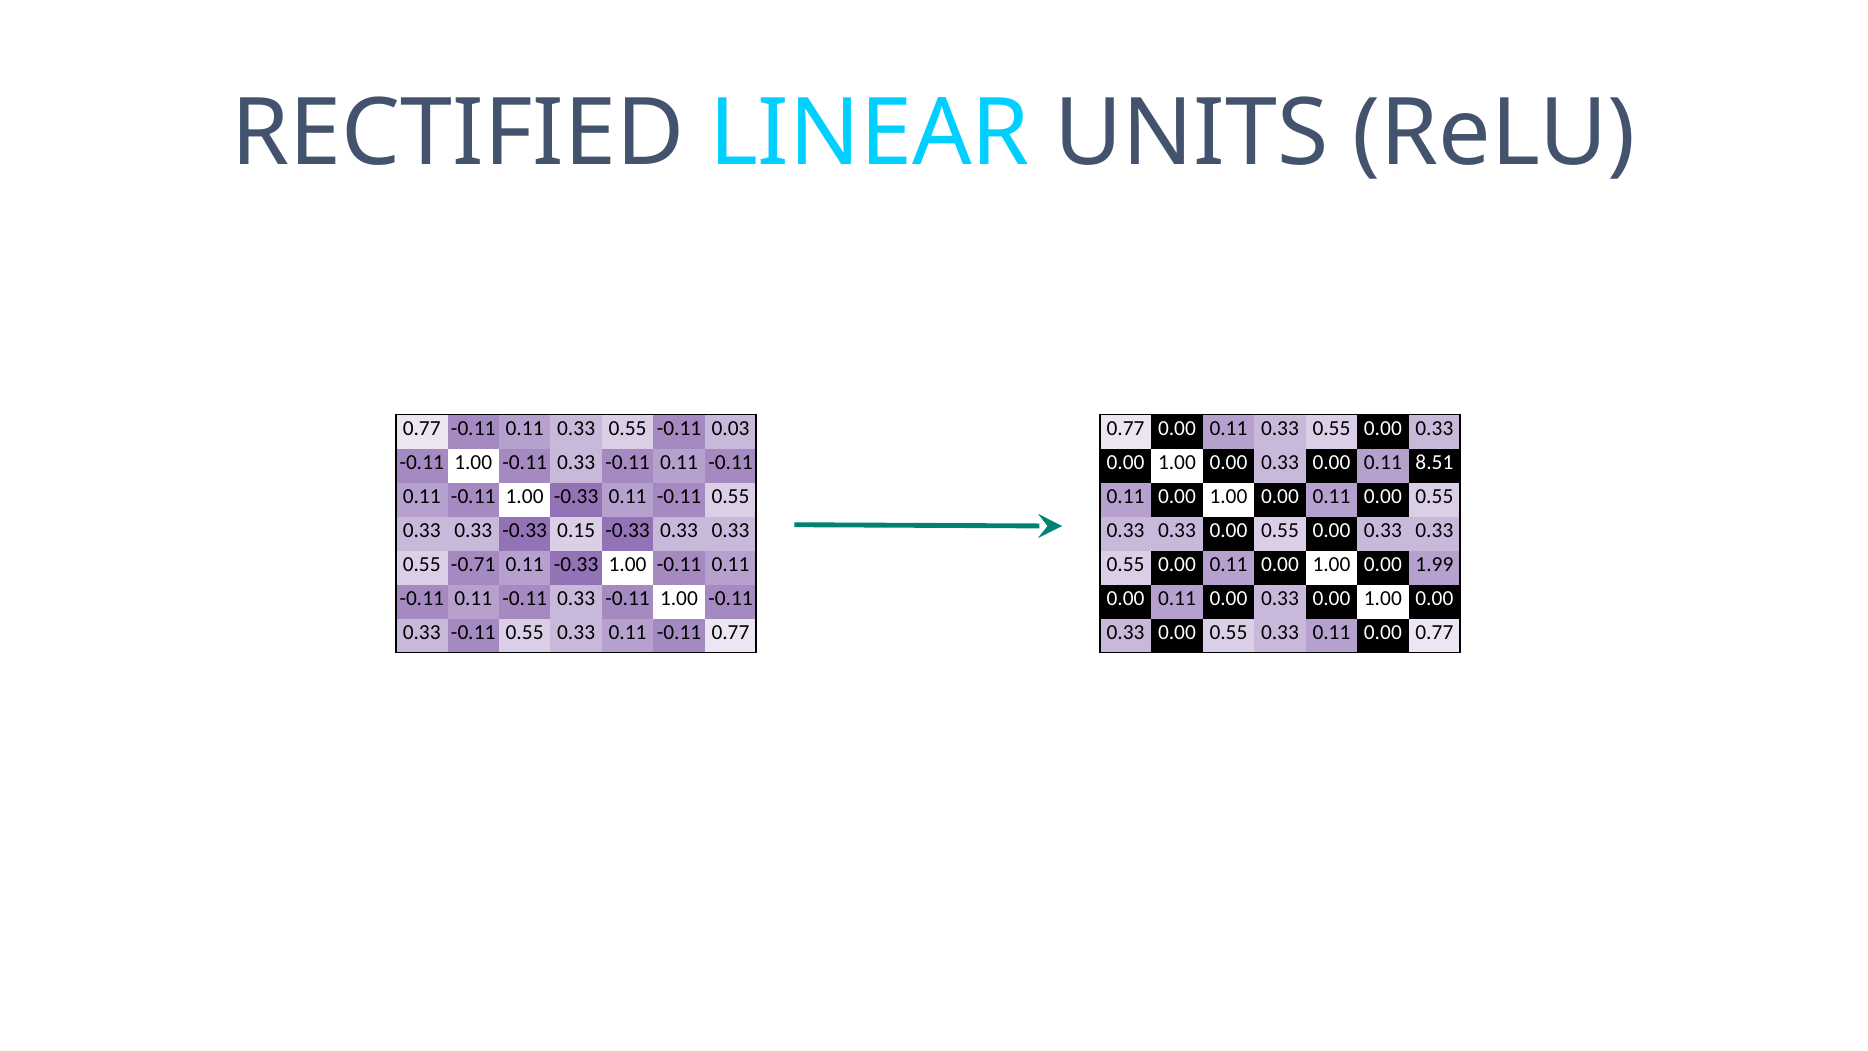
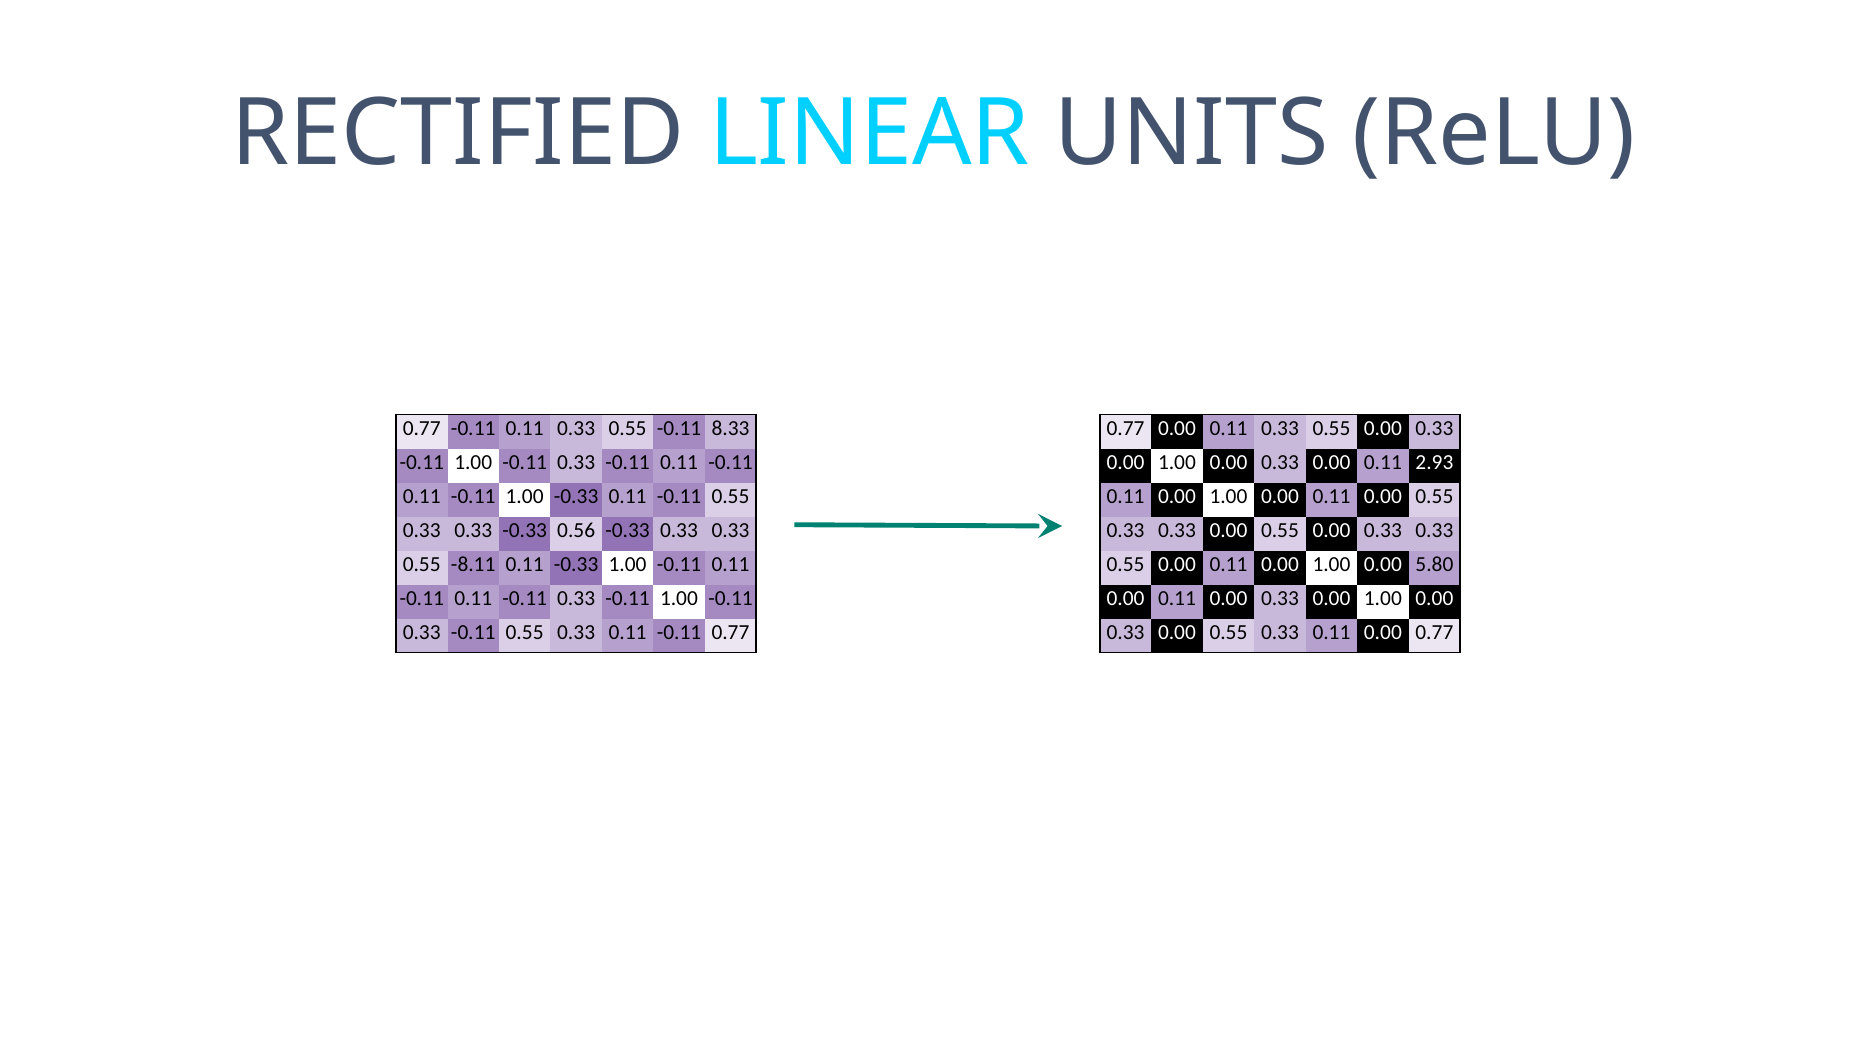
0.03: 0.03 -> 8.33
8.51: 8.51 -> 2.93
0.15: 0.15 -> 0.56
-0.71: -0.71 -> -8.11
1.99: 1.99 -> 5.80
